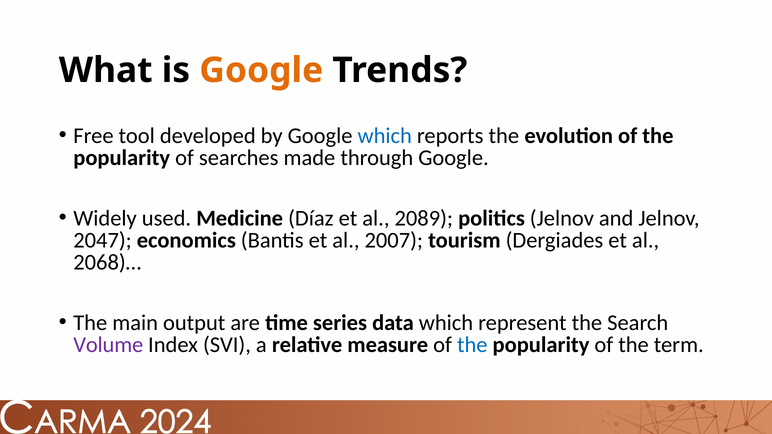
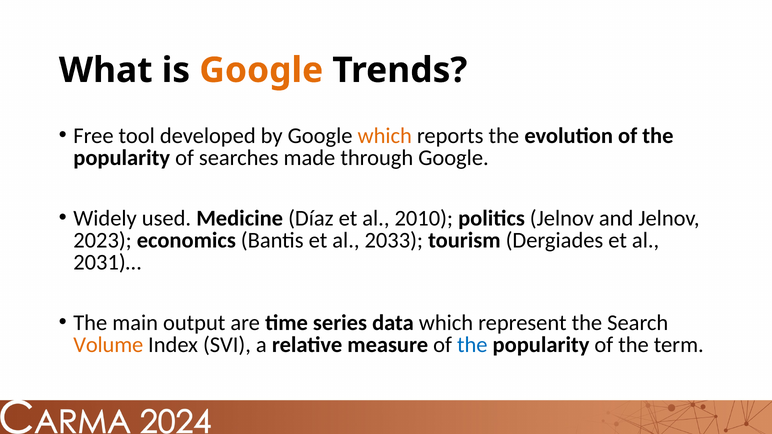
which at (385, 136) colour: blue -> orange
2089: 2089 -> 2010
2047: 2047 -> 2023
2007: 2007 -> 2033
2068)…: 2068)… -> 2031)…
Volume colour: purple -> orange
